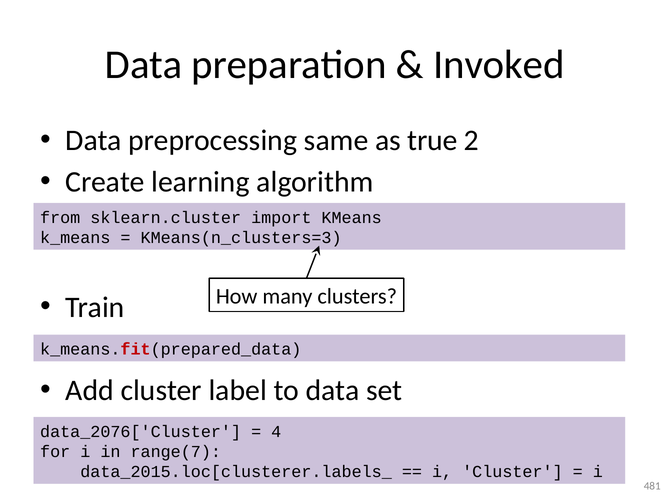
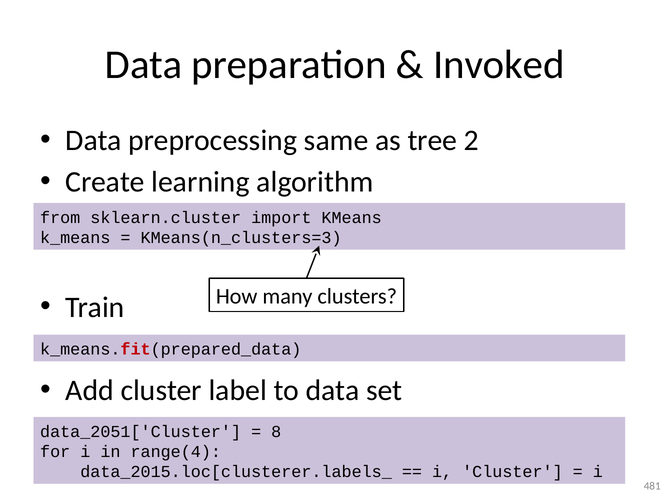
true: true -> tree
data_2076['Cluster: data_2076['Cluster -> data_2051['Cluster
4: 4 -> 8
range(7: range(7 -> range(4
